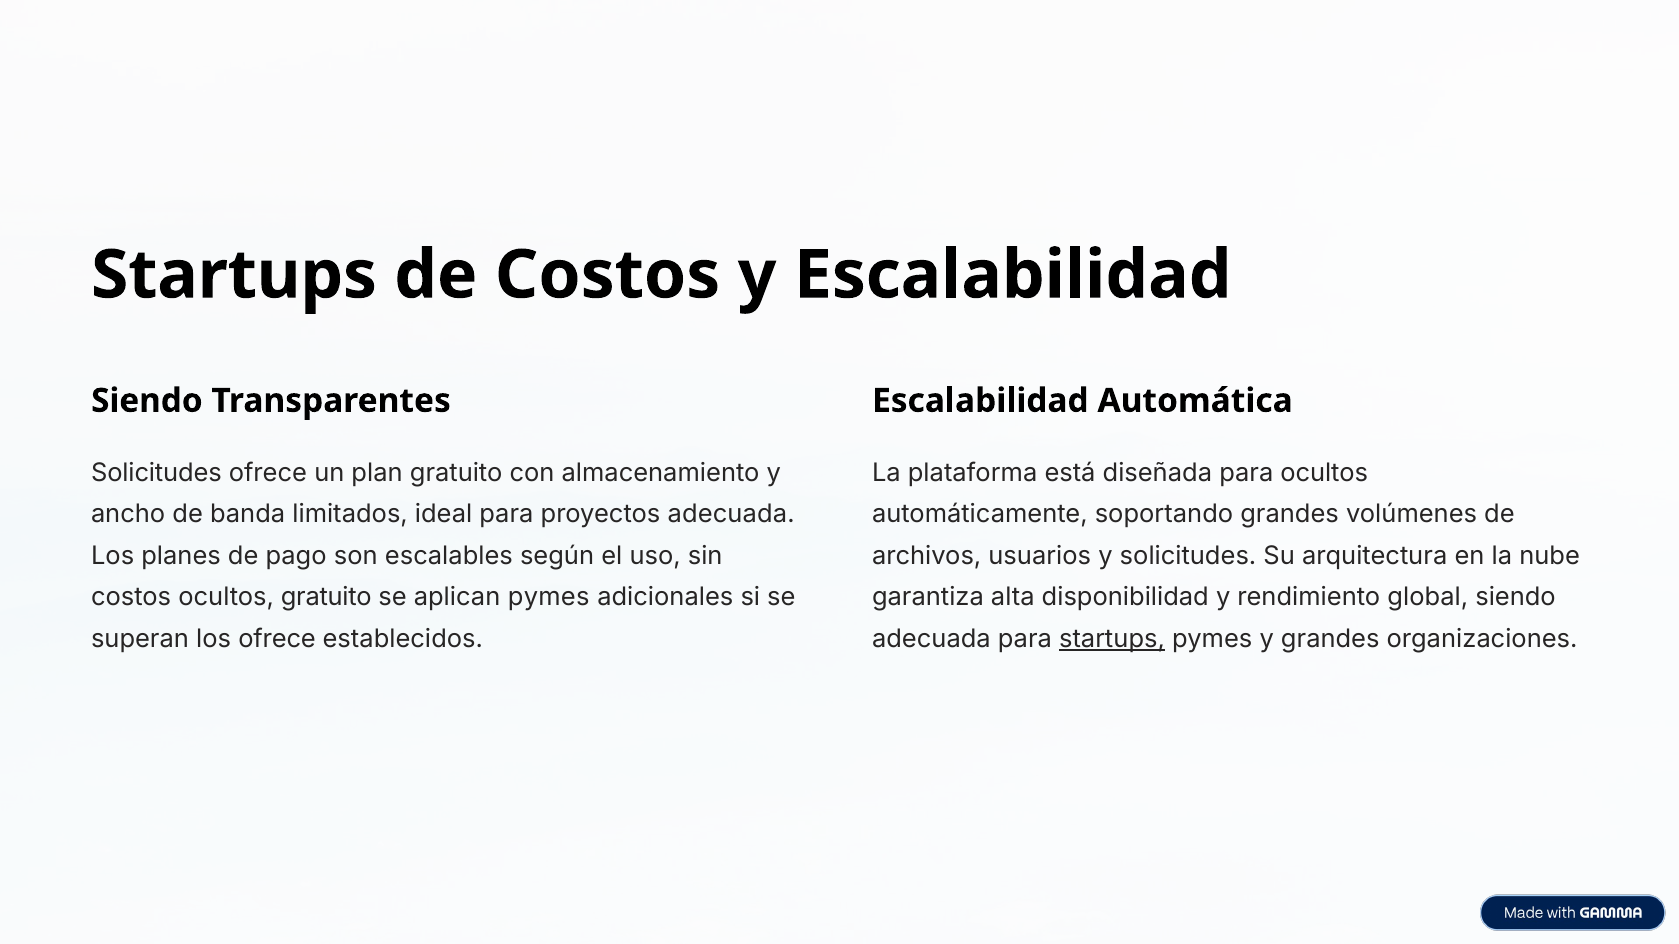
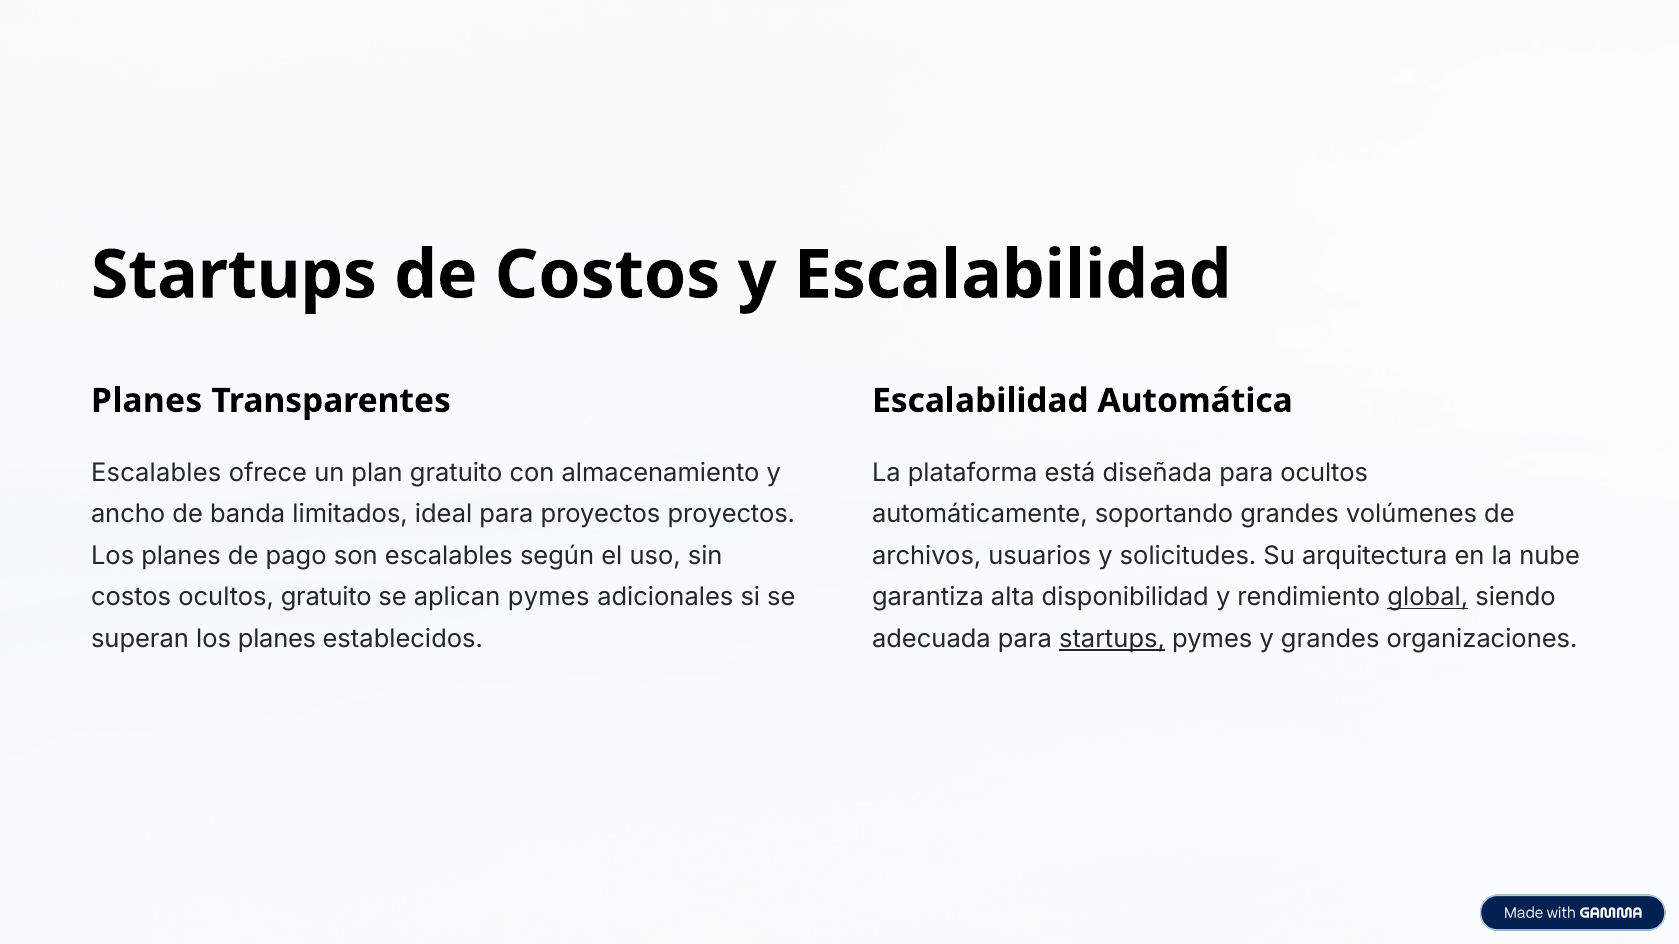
Siendo at (147, 401): Siendo -> Planes
Solicitudes at (156, 473): Solicitudes -> Escalables
proyectos adecuada: adecuada -> proyectos
global underline: none -> present
superan los ofrece: ofrece -> planes
